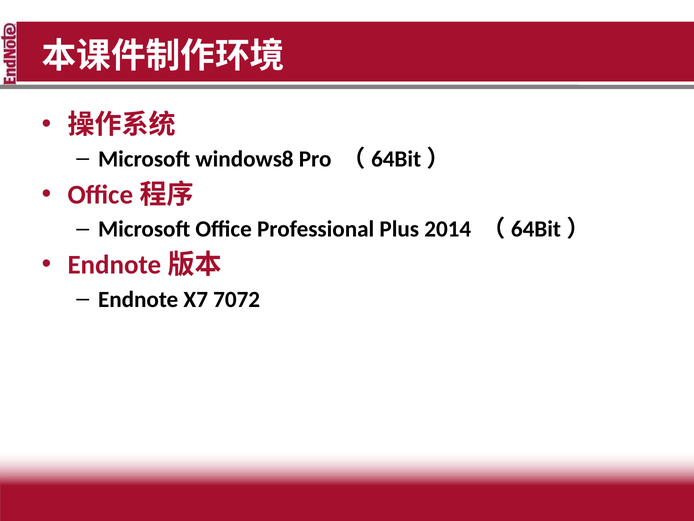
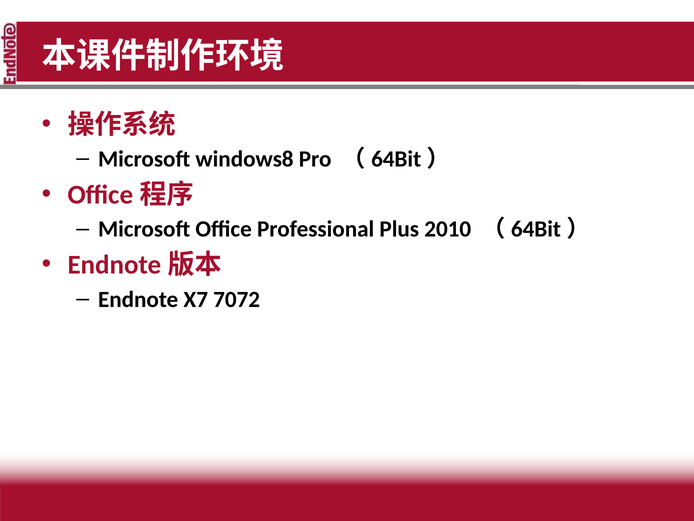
2014: 2014 -> 2010
